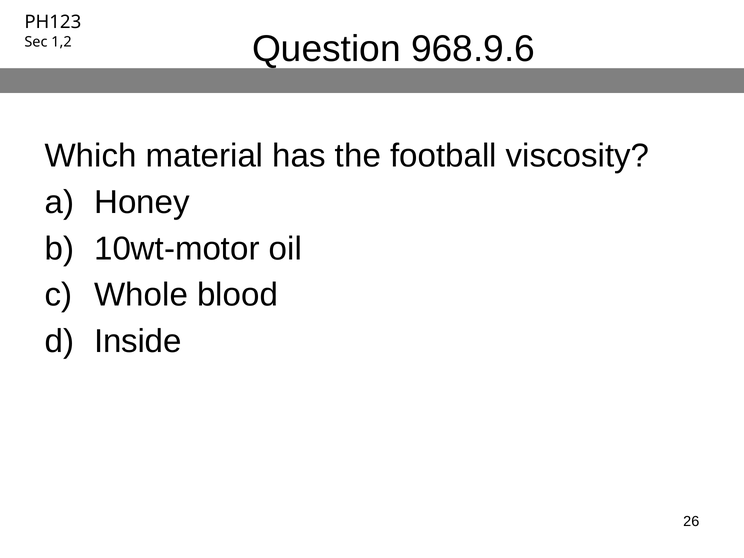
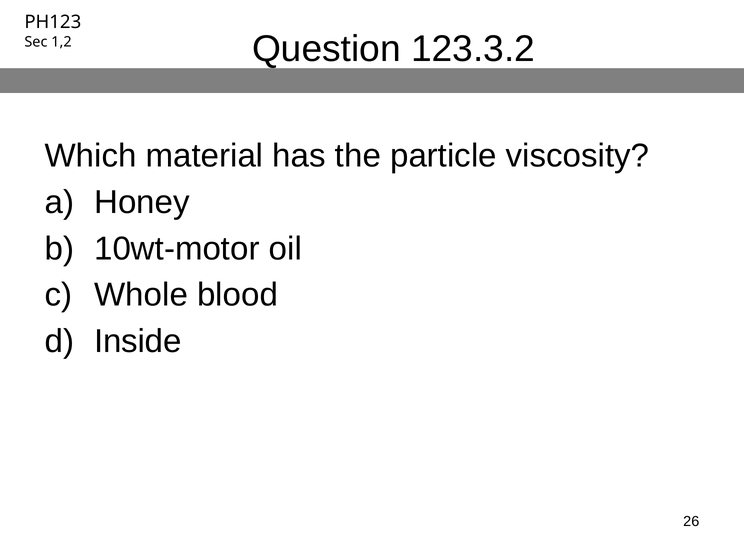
968.9.6: 968.9.6 -> 123.3.2
football: football -> particle
